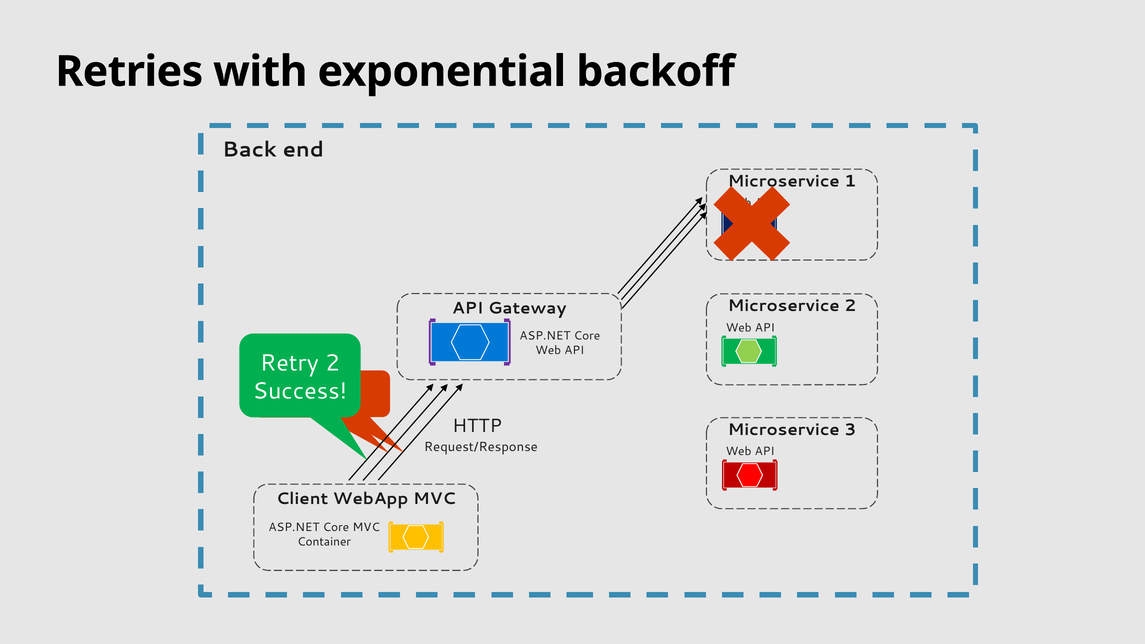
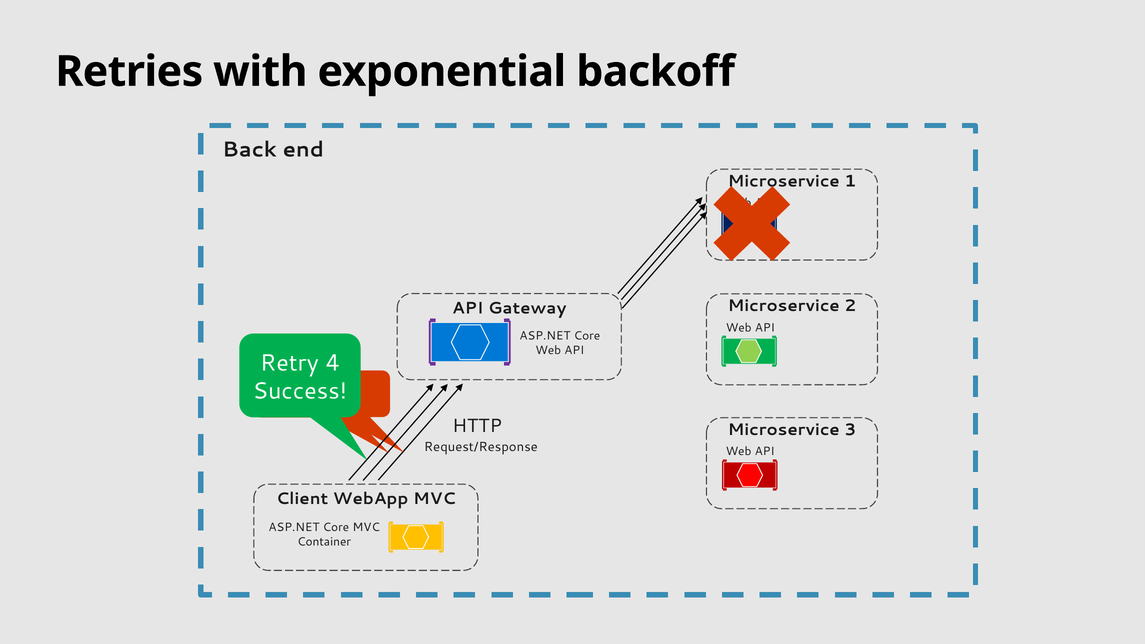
2 at (333, 363): 2 -> 4
